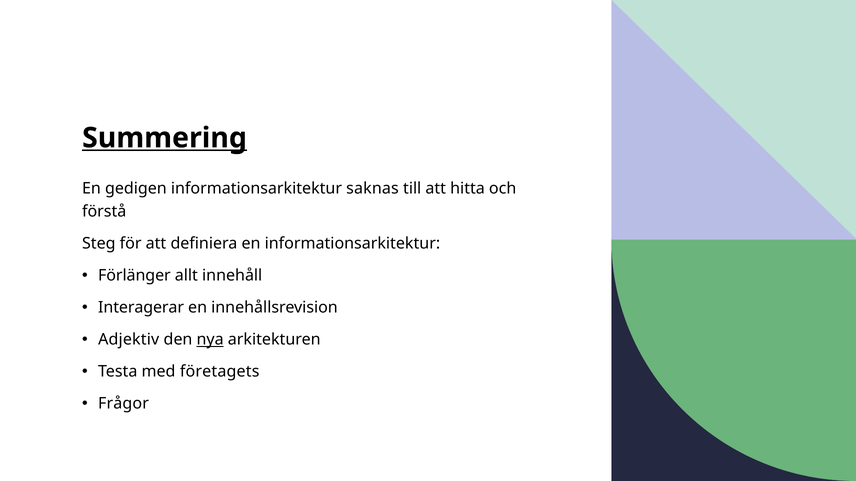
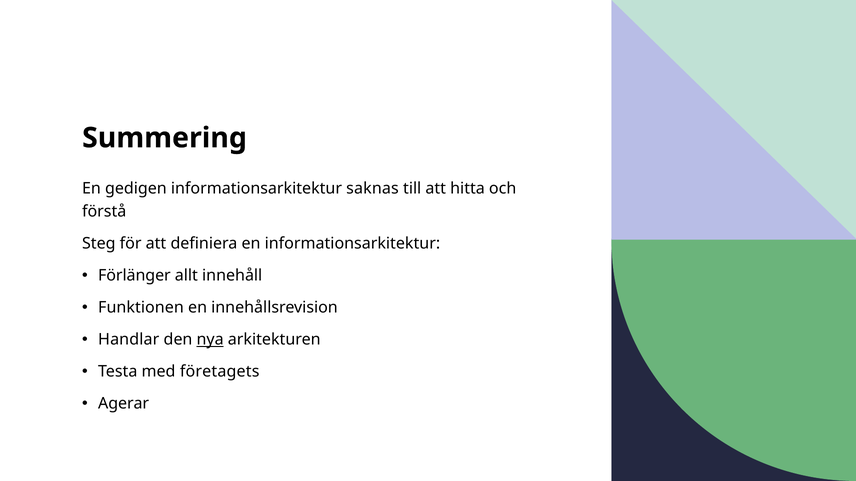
Summering underline: present -> none
Interagerar: Interagerar -> Funktionen
Adjektiv: Adjektiv -> Handlar
Frågor: Frågor -> Agerar
